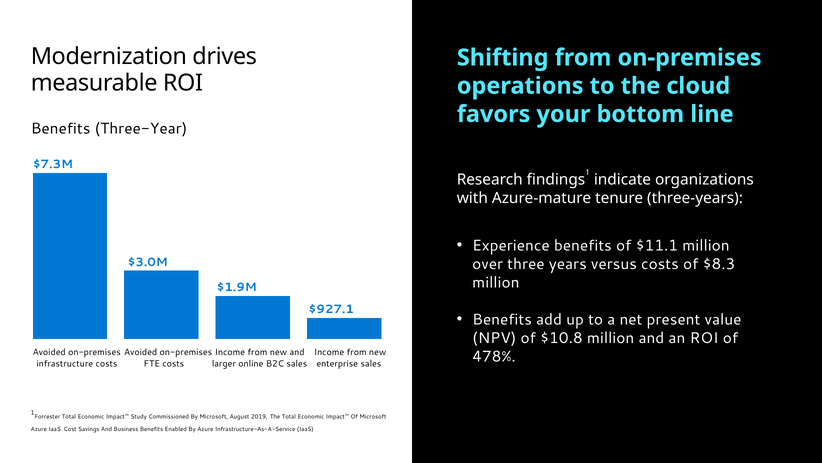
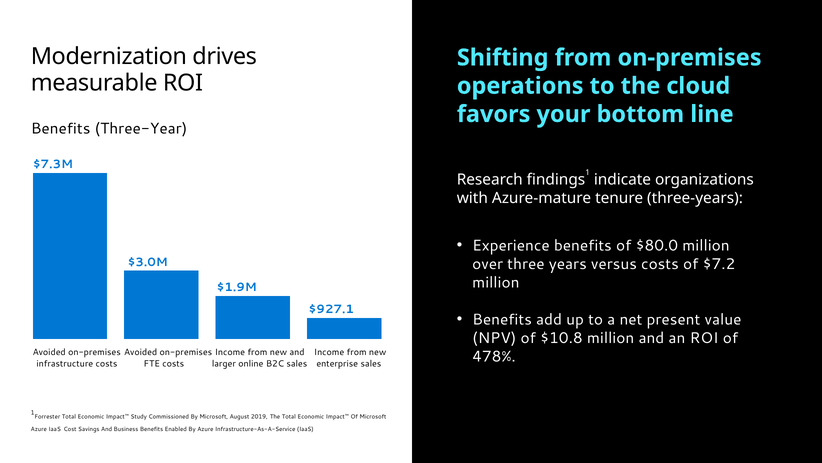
$11.1: $11.1 -> $80.0
$8.3: $8.3 -> $7.2
